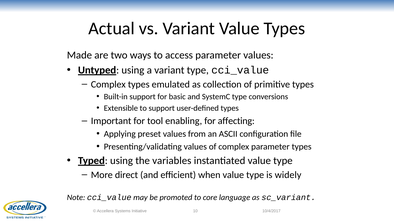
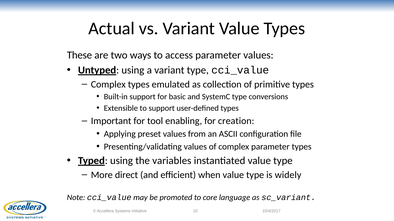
Made: Made -> These
affecting: affecting -> creation
